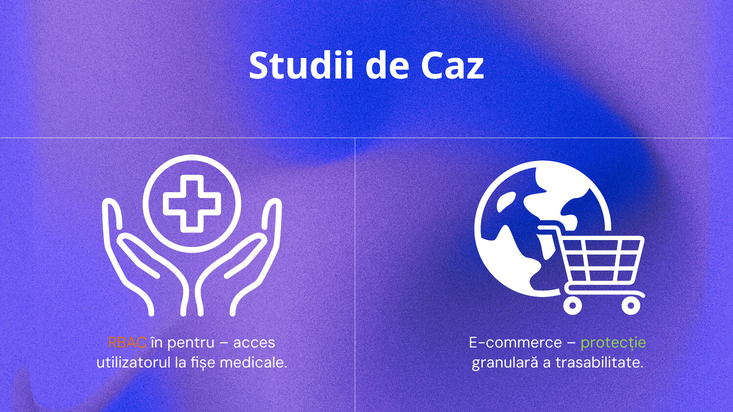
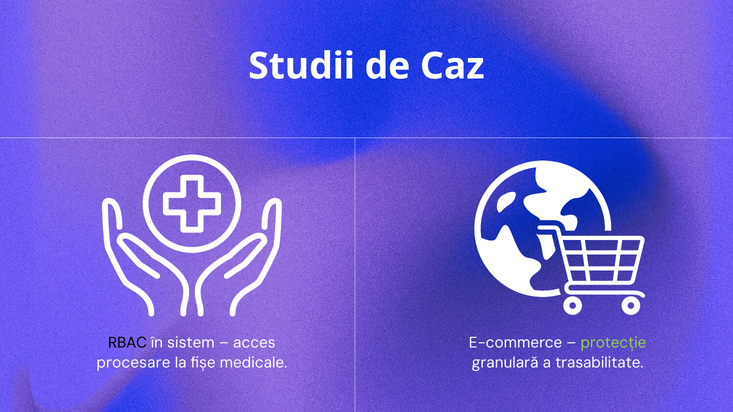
RBAC colour: orange -> black
pentru: pentru -> sistem
utilizatorul: utilizatorul -> procesare
